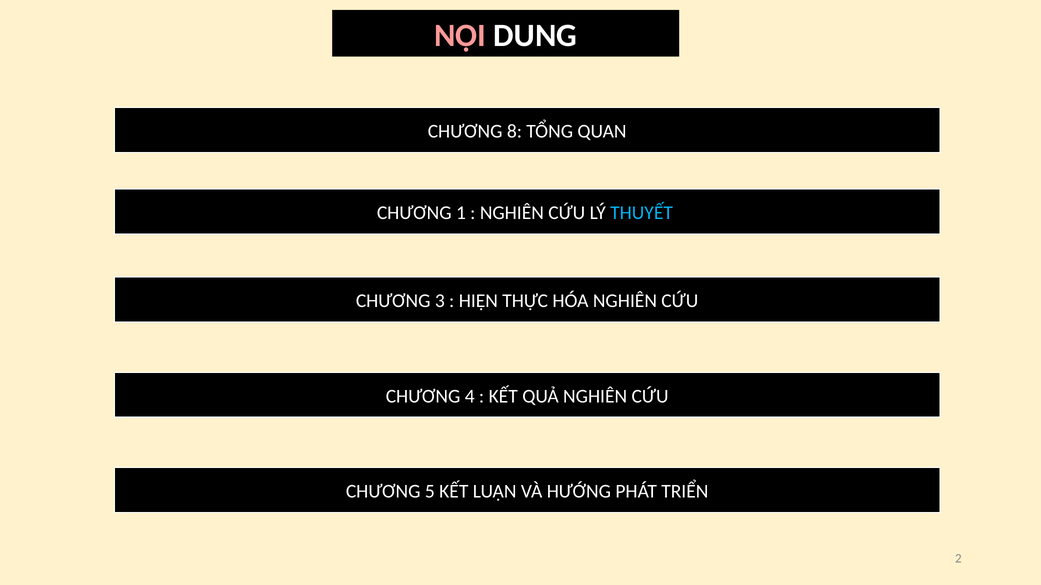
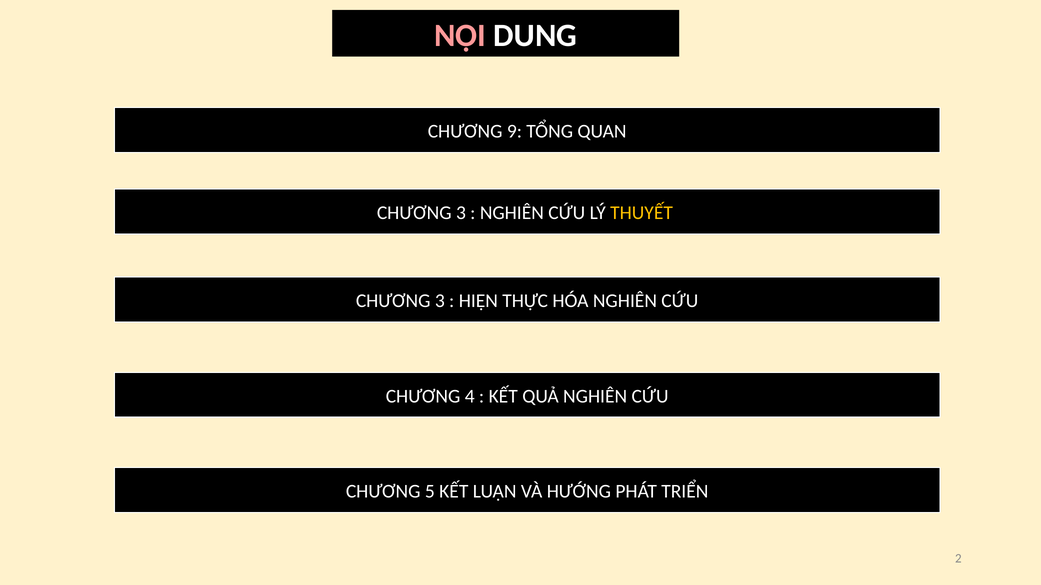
8: 8 -> 9
1 at (461, 213): 1 -> 3
THUYẾT colour: light blue -> yellow
